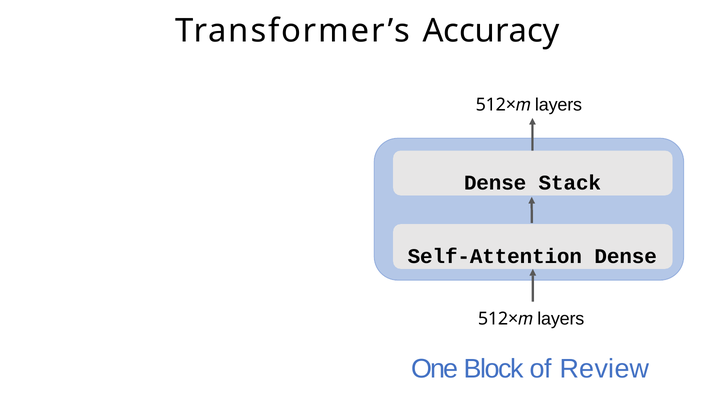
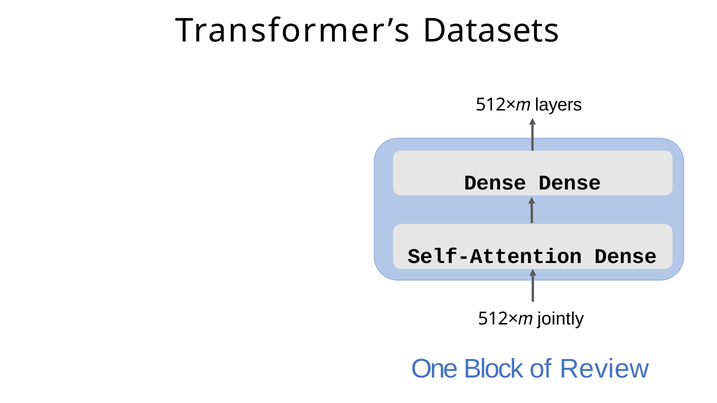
Accuracy: Accuracy -> Datasets
Dense Stack: Stack -> Dense
layers at (561, 319): layers -> jointly
